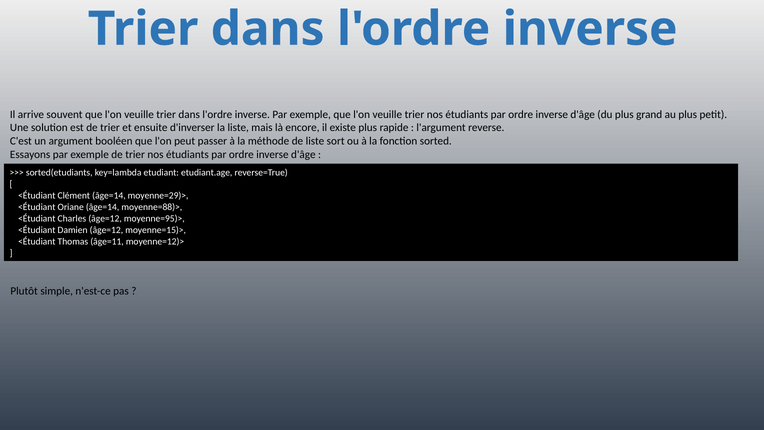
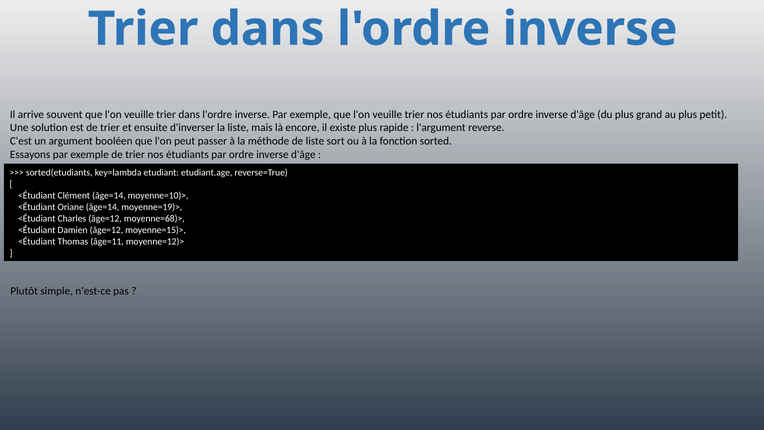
moyenne=29)>: moyenne=29)> -> moyenne=10)>
moyenne=88)>: moyenne=88)> -> moyenne=19)>
moyenne=95)>: moyenne=95)> -> moyenne=68)>
